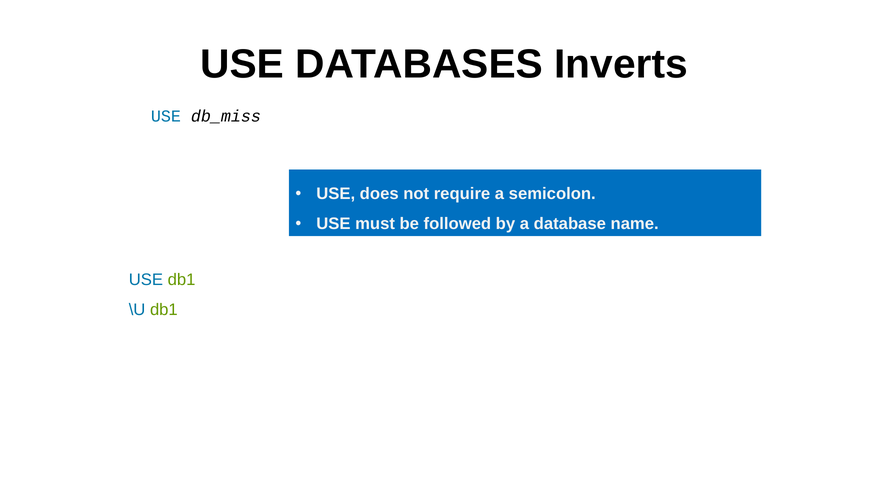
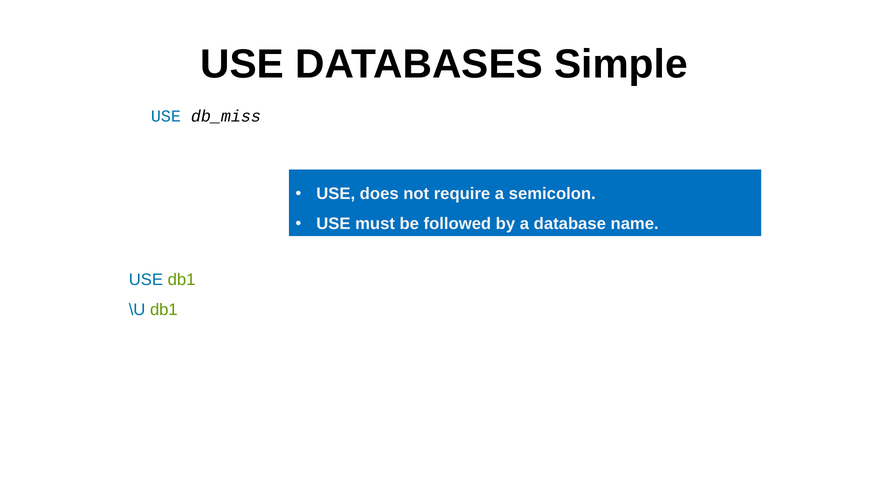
Inverts: Inverts -> Simple
